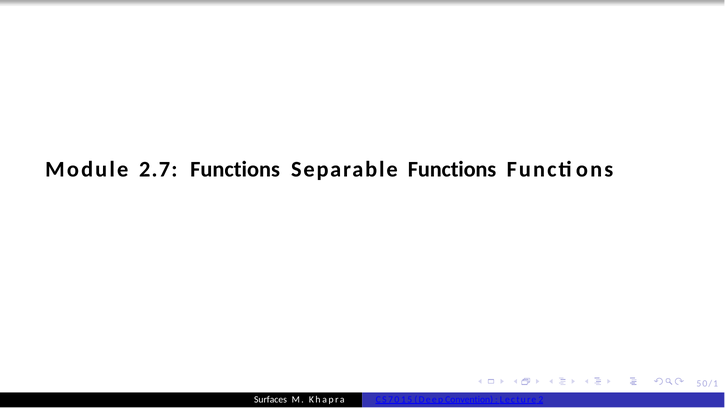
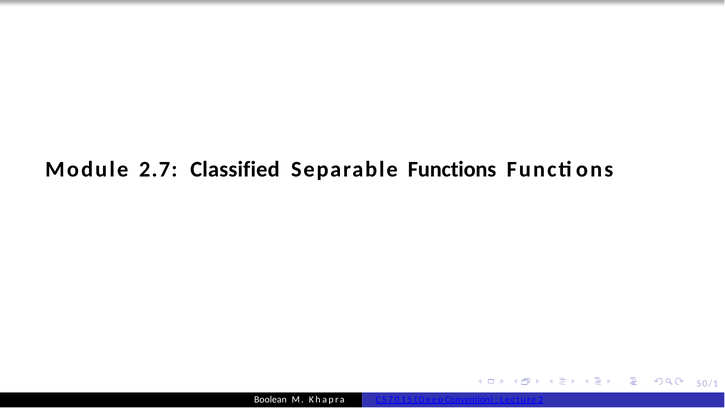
2.7 Functions: Functions -> Classified
Surfaces: Surfaces -> Boolean
